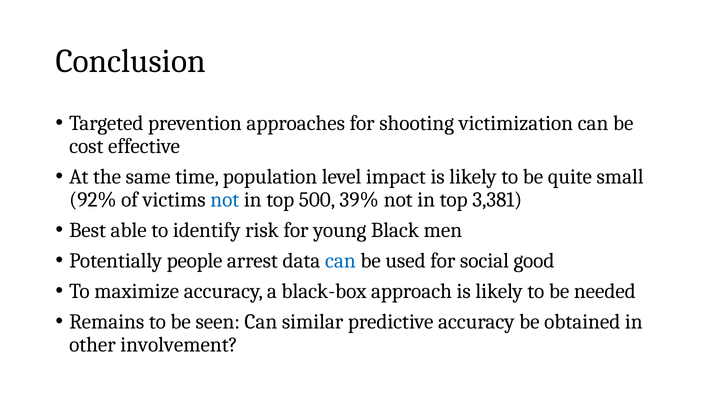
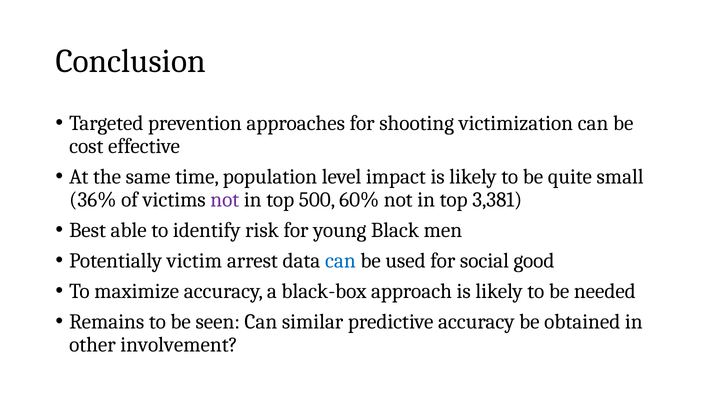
92%: 92% -> 36%
not at (225, 199) colour: blue -> purple
39%: 39% -> 60%
people: people -> victim
